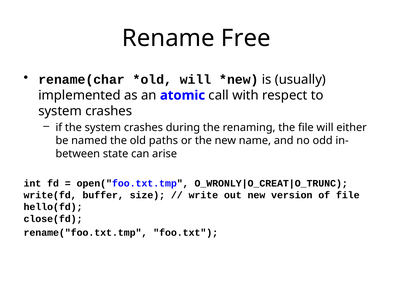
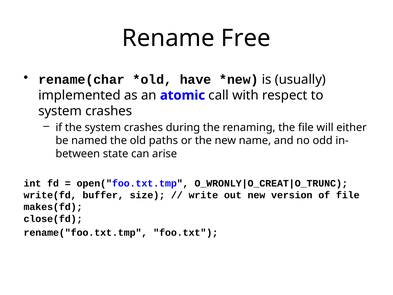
will at (196, 80): will -> have
hello(fd: hello(fd -> makes(fd
